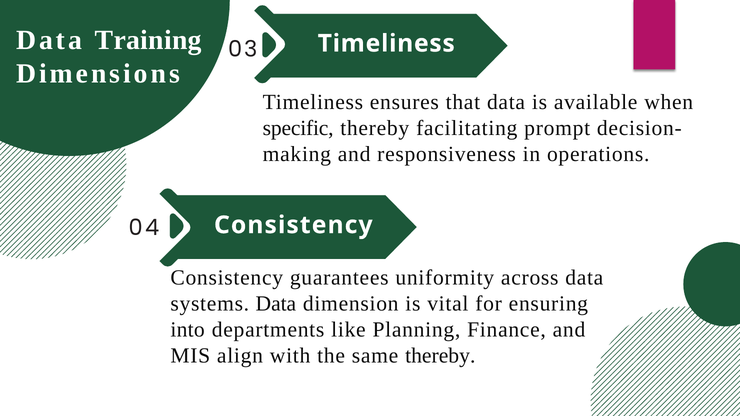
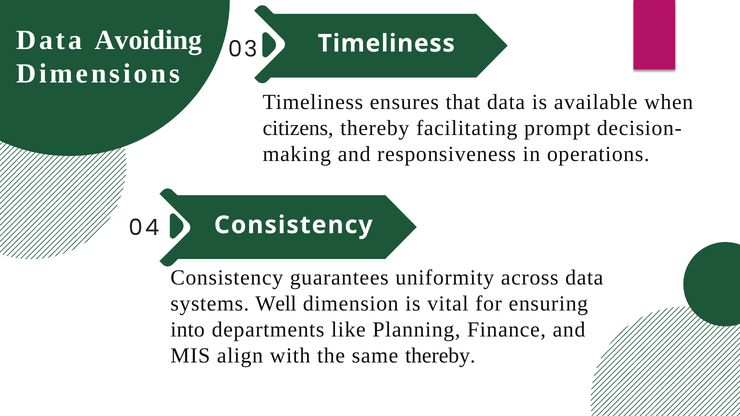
Training: Training -> Avoiding
specific: specific -> citizens
systems Data: Data -> Well
